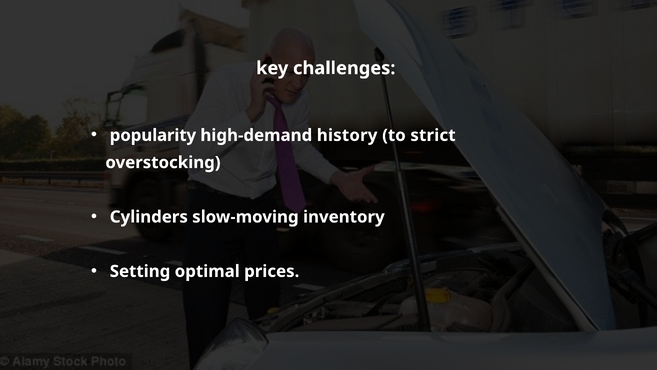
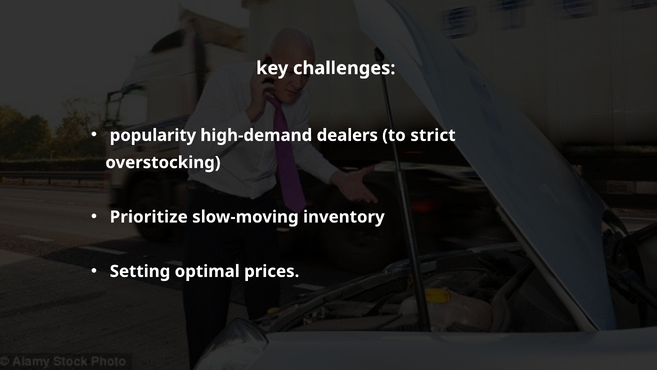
history: history -> dealers
Cylinders: Cylinders -> Prioritize
